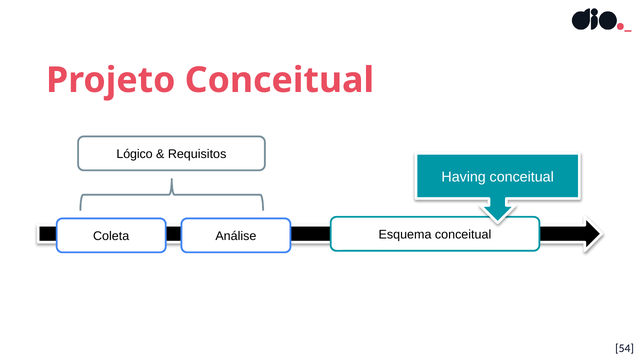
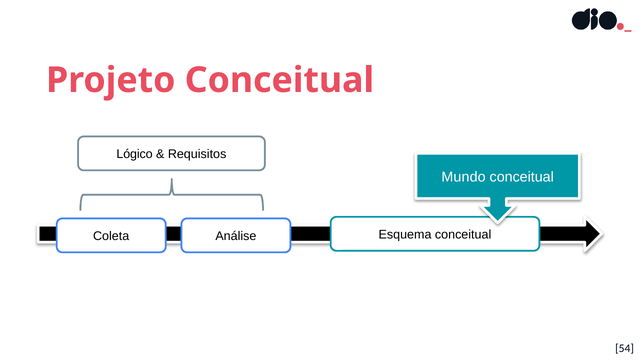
Having: Having -> Mundo
